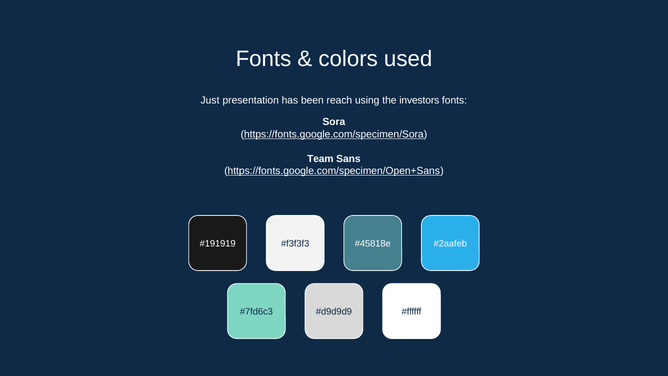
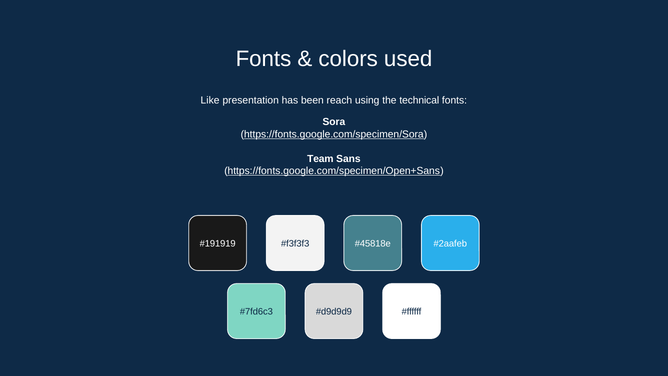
Just: Just -> Like
investors: investors -> technical
